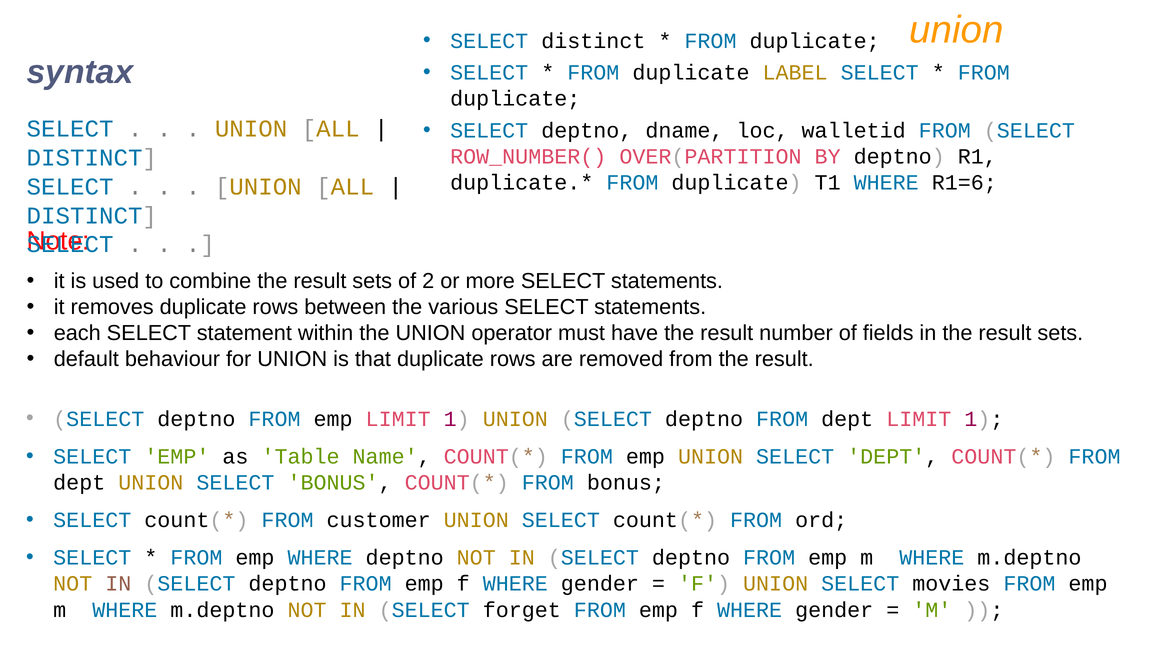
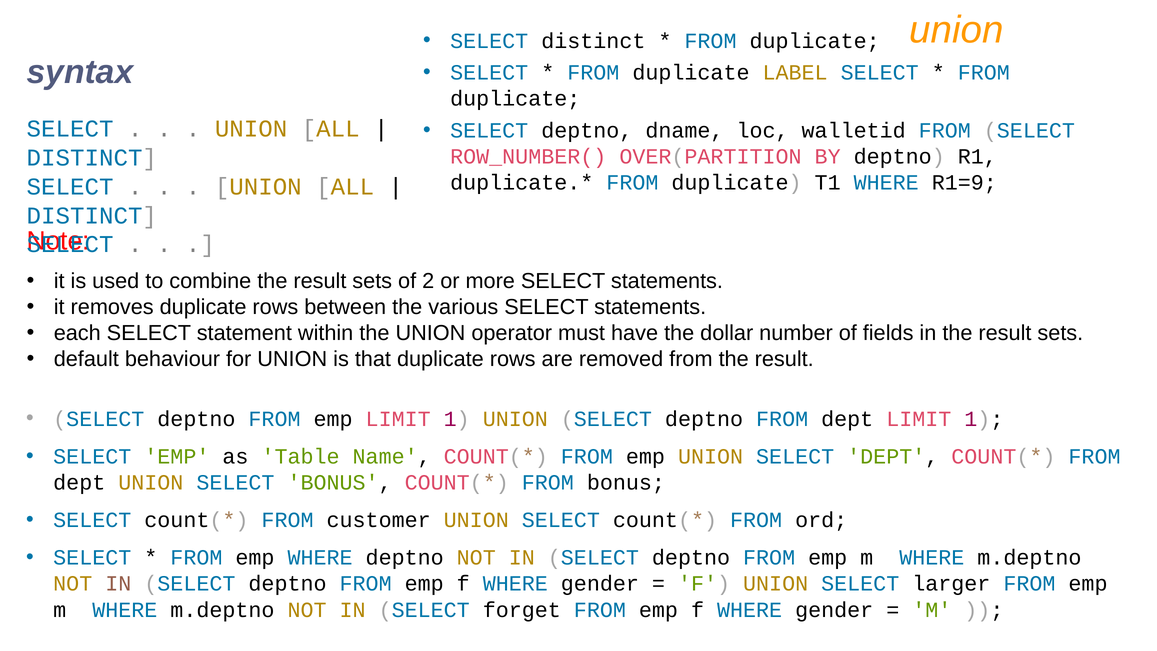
R1=6: R1=6 -> R1=9
have the result: result -> dollar
movies: movies -> larger
